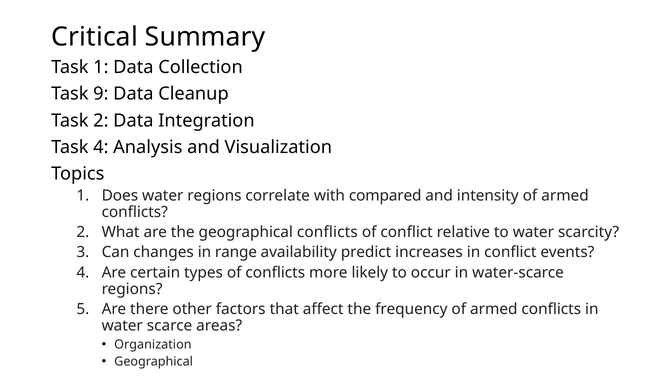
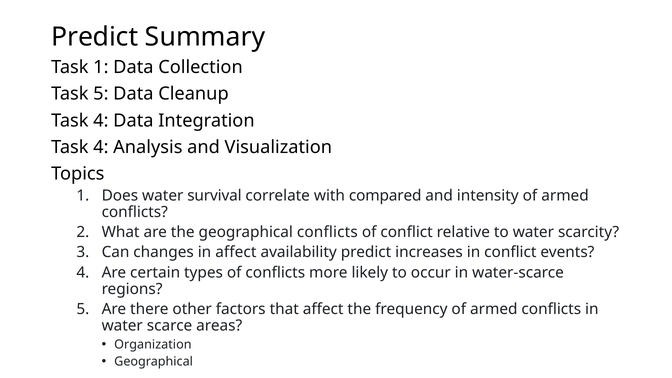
Critical at (95, 37): Critical -> Predict
Task 9: 9 -> 5
2 at (101, 121): 2 -> 4
water regions: regions -> survival
in range: range -> affect
